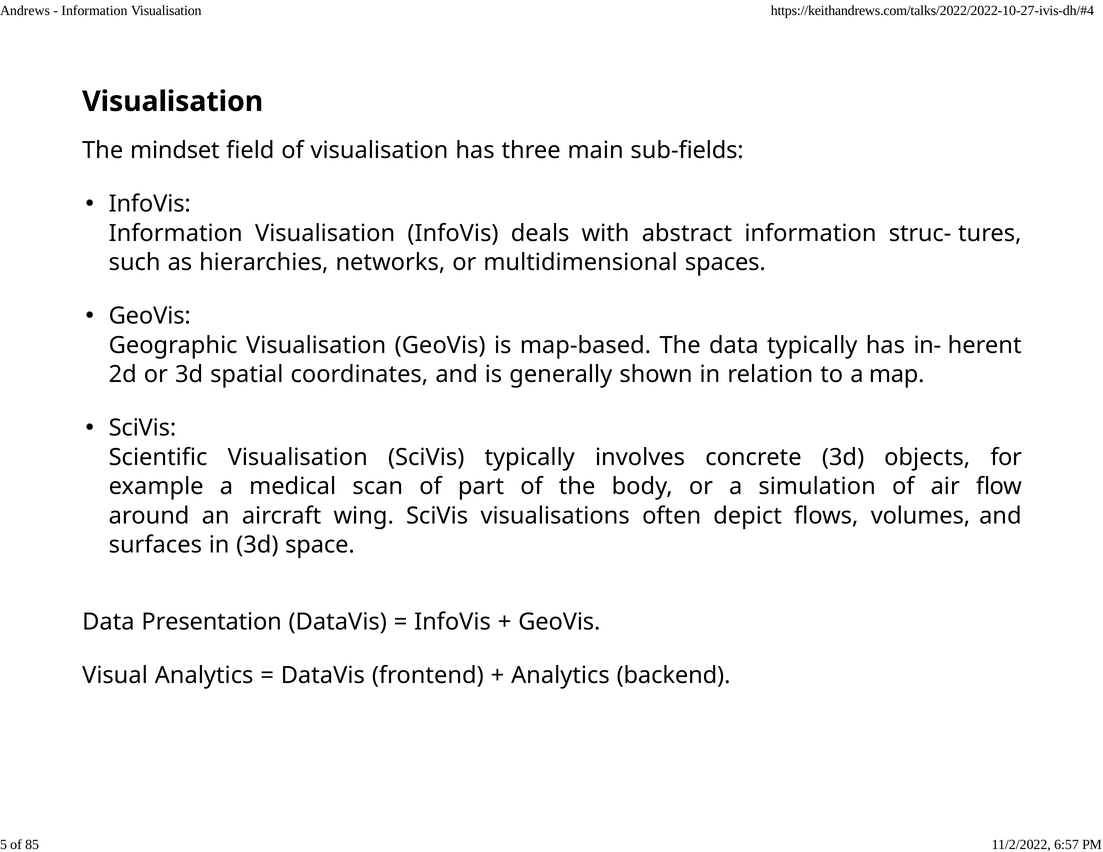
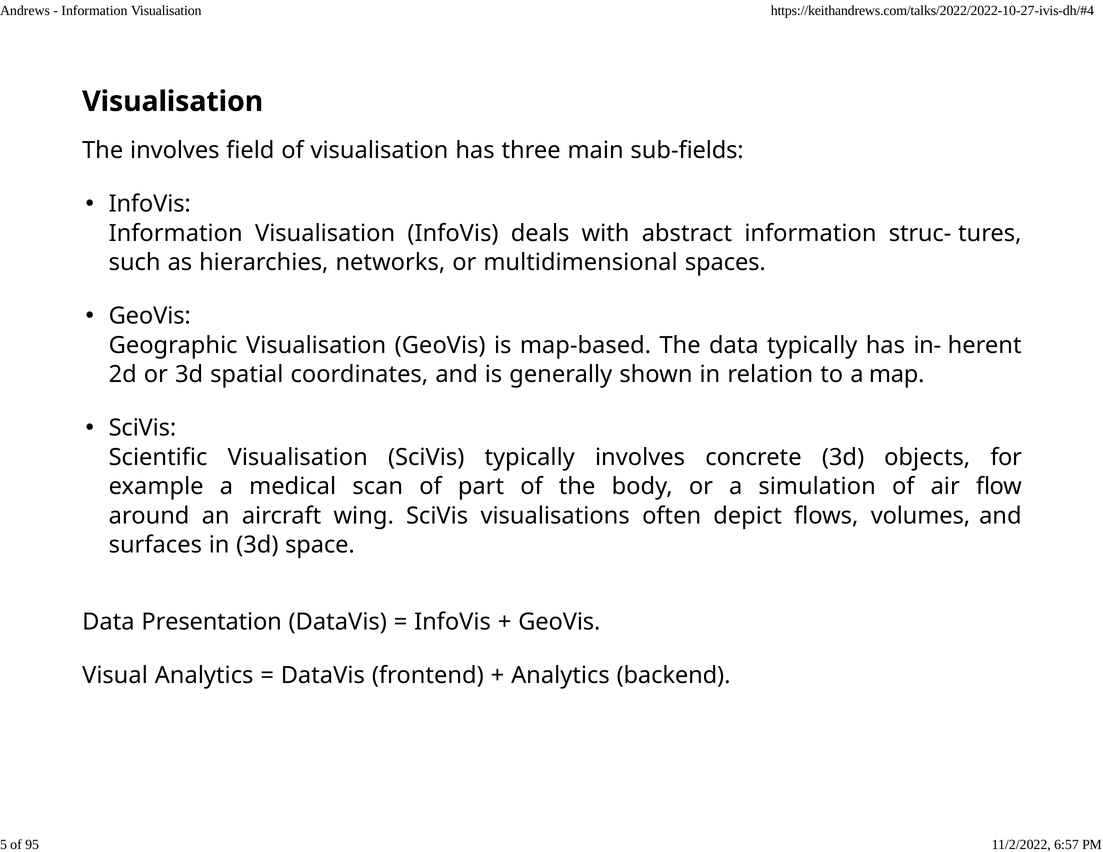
The mindset: mindset -> involves
85: 85 -> 95
